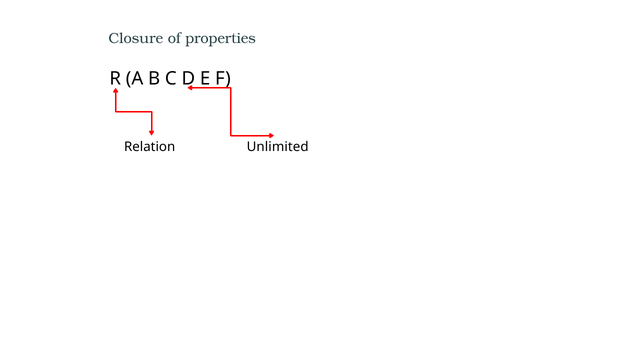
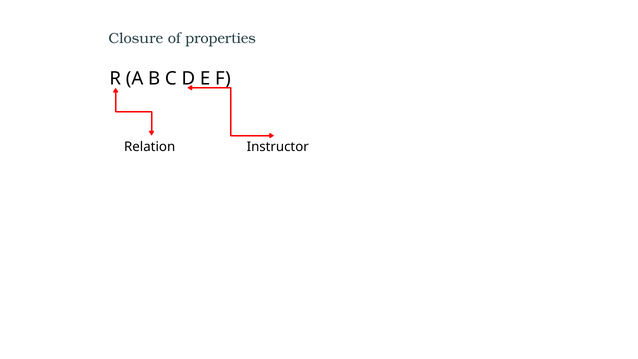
Unlimited: Unlimited -> Instructor
